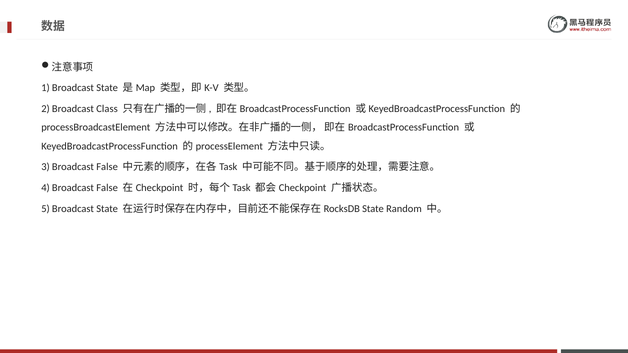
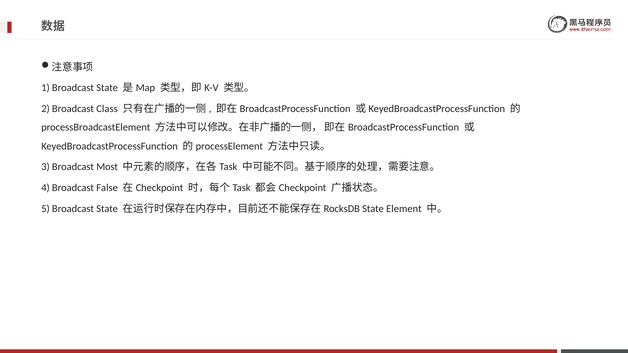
3 Broadcast False: False -> Most
Random: Random -> Element
